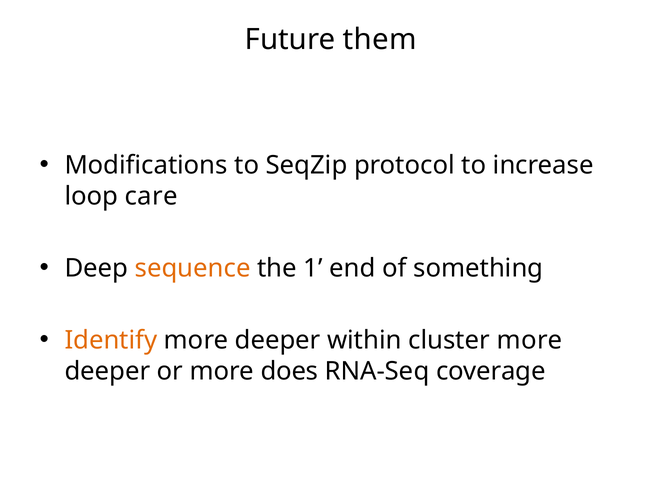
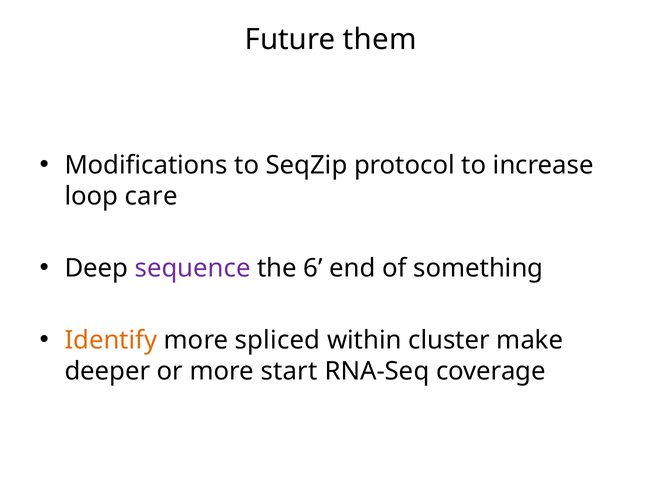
sequence colour: orange -> purple
1: 1 -> 6
deeper at (278, 341): deeper -> spliced
cluster more: more -> make
does: does -> start
